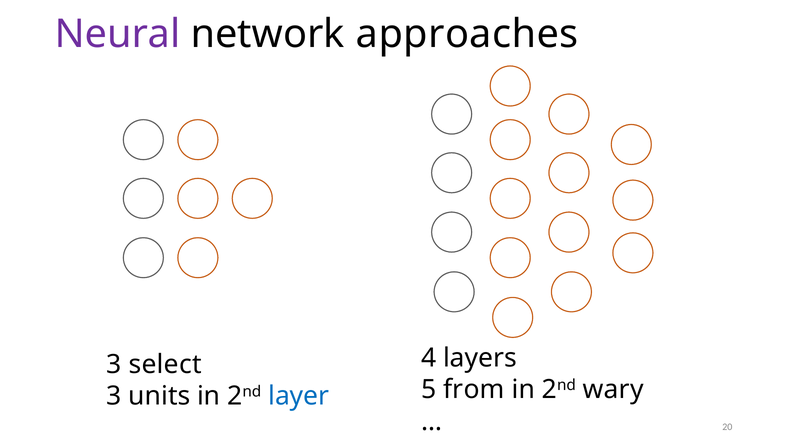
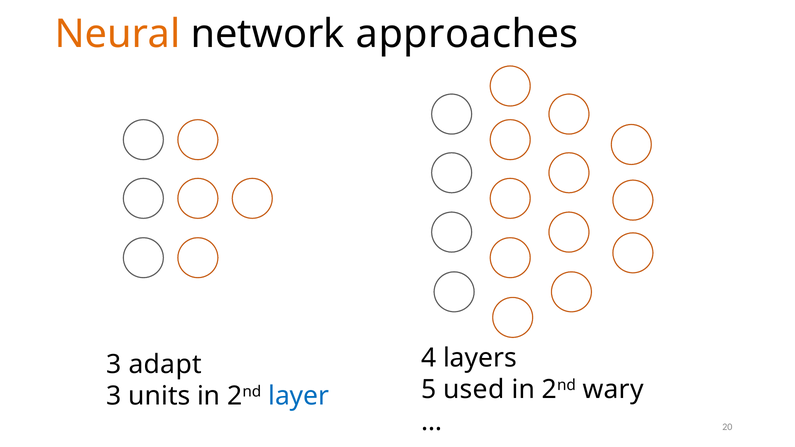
Neural colour: purple -> orange
select: select -> adapt
from: from -> used
